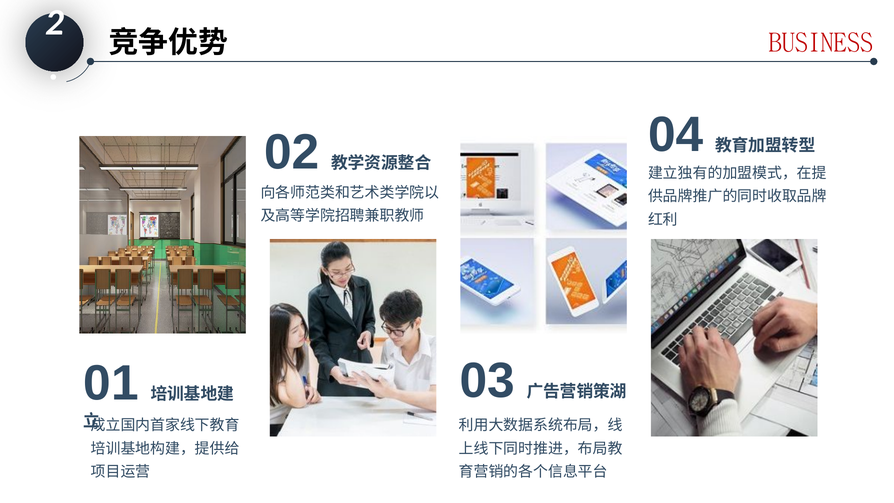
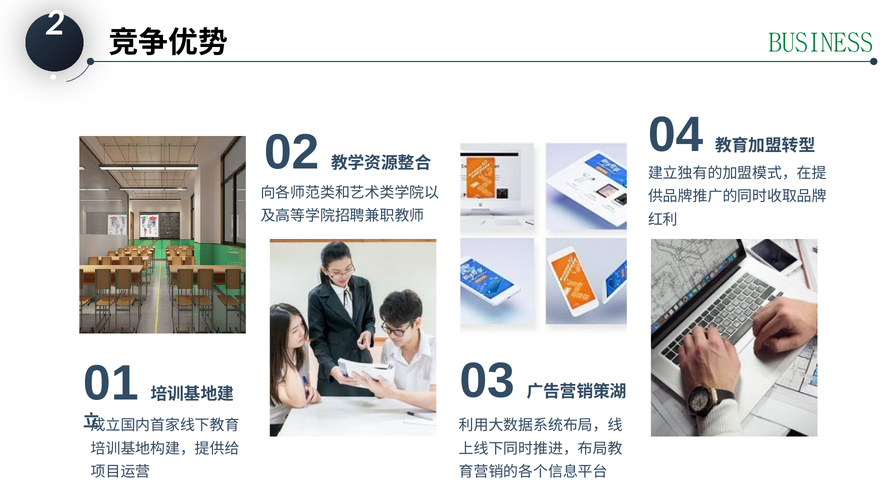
BUSINESS colour: red -> green
